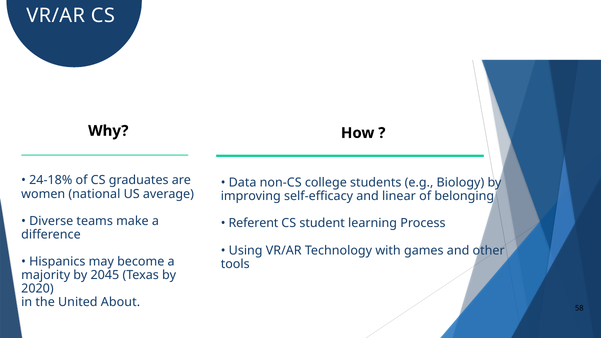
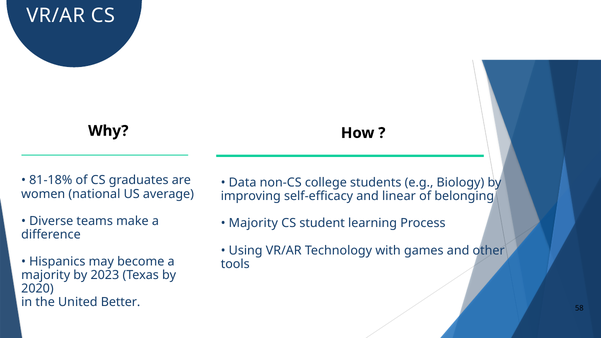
24-18%: 24-18% -> 81-18%
Referent at (253, 223): Referent -> Majority
2045: 2045 -> 2023
About: About -> Better
